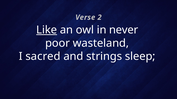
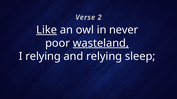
wasteland underline: none -> present
I sacred: sacred -> relying
and strings: strings -> relying
